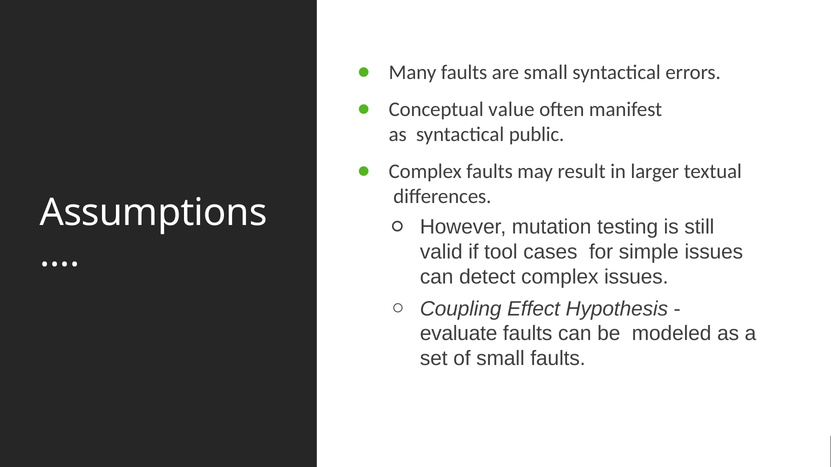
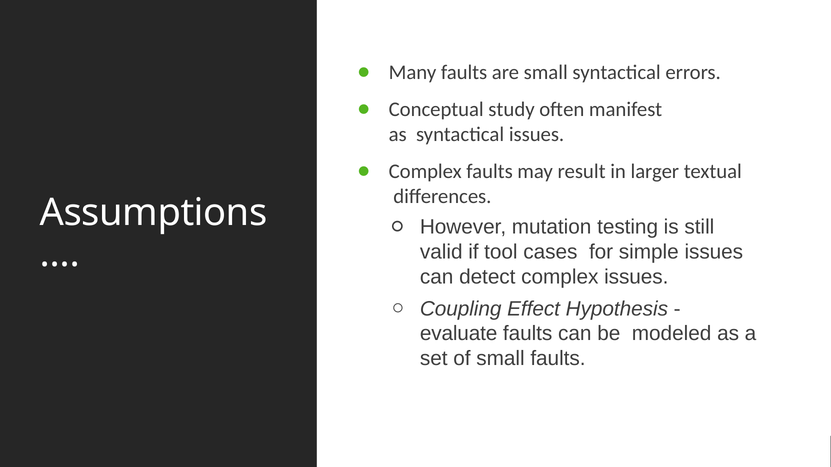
value: value -> study
syntactical public: public -> issues
